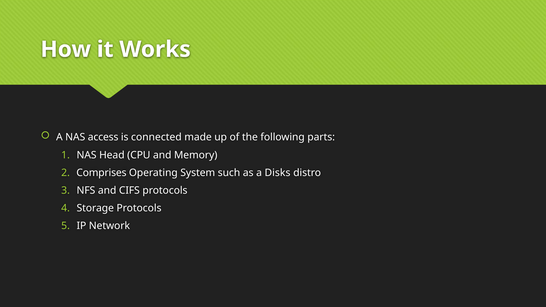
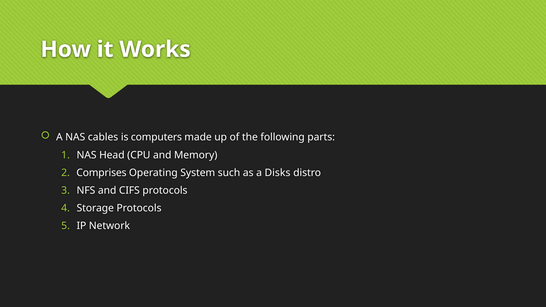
access: access -> cables
connected: connected -> computers
